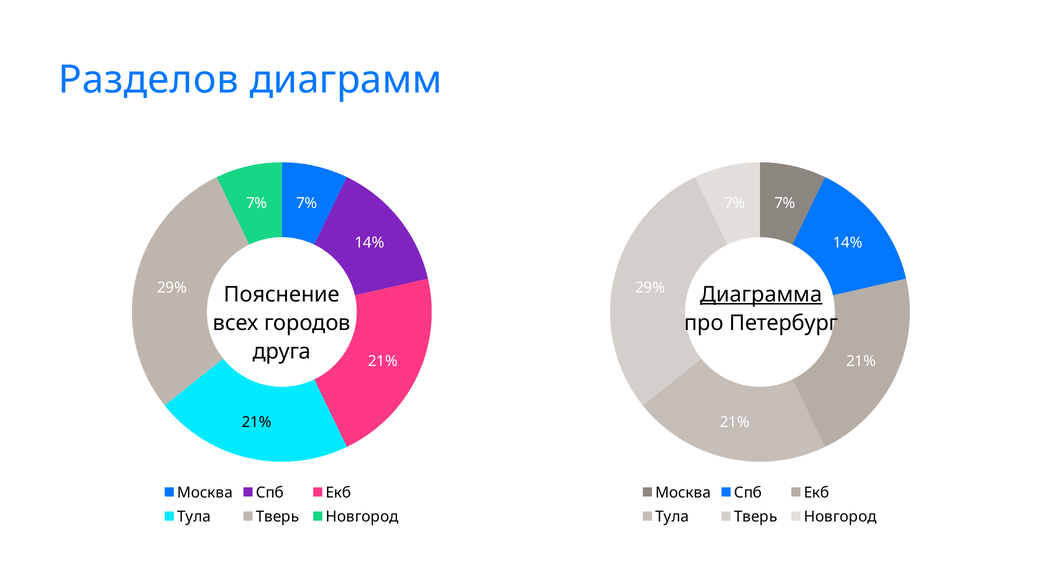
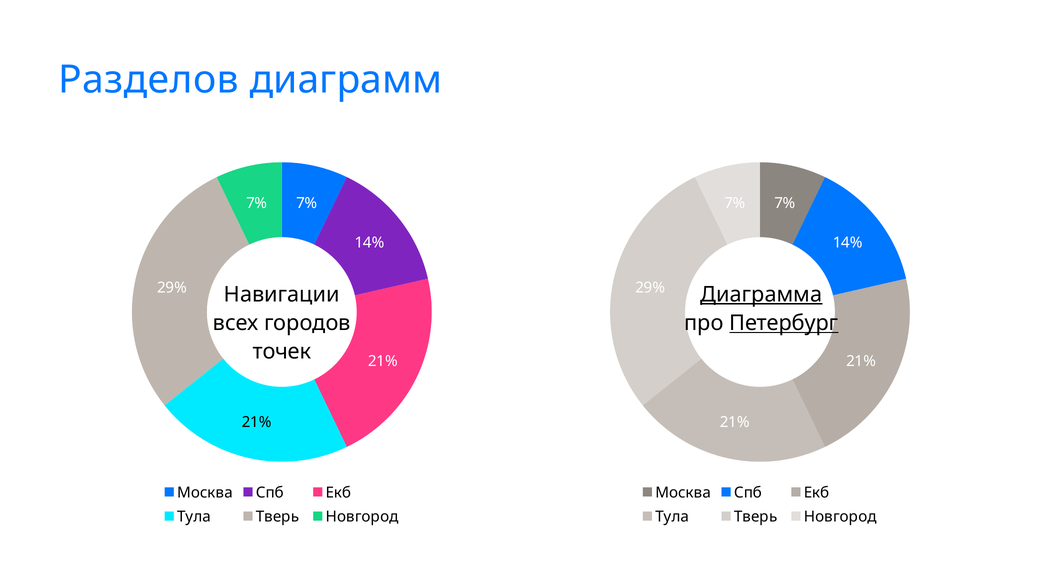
Пояснение: Пояснение -> Навигации
Петербург underline: none -> present
друга: друга -> точек
